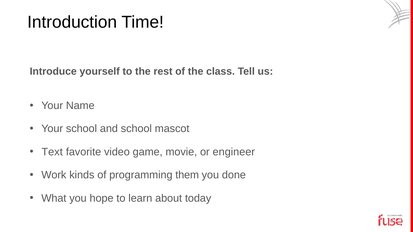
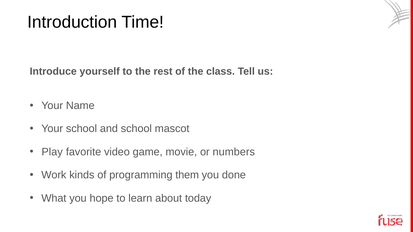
Text: Text -> Play
engineer: engineer -> numbers
